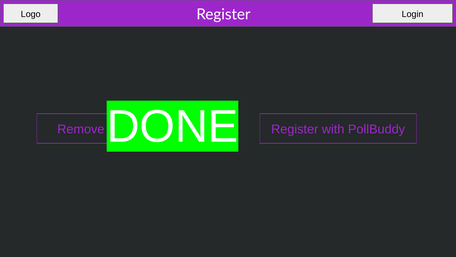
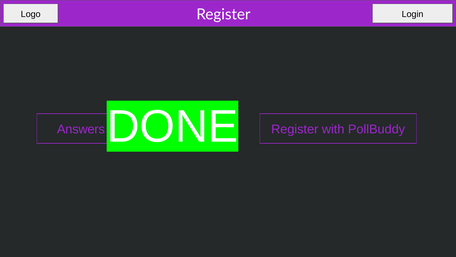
Remove: Remove -> Answers
